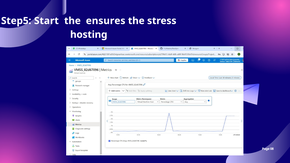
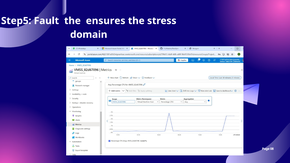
Start: Start -> Fault
hosting: hosting -> domain
